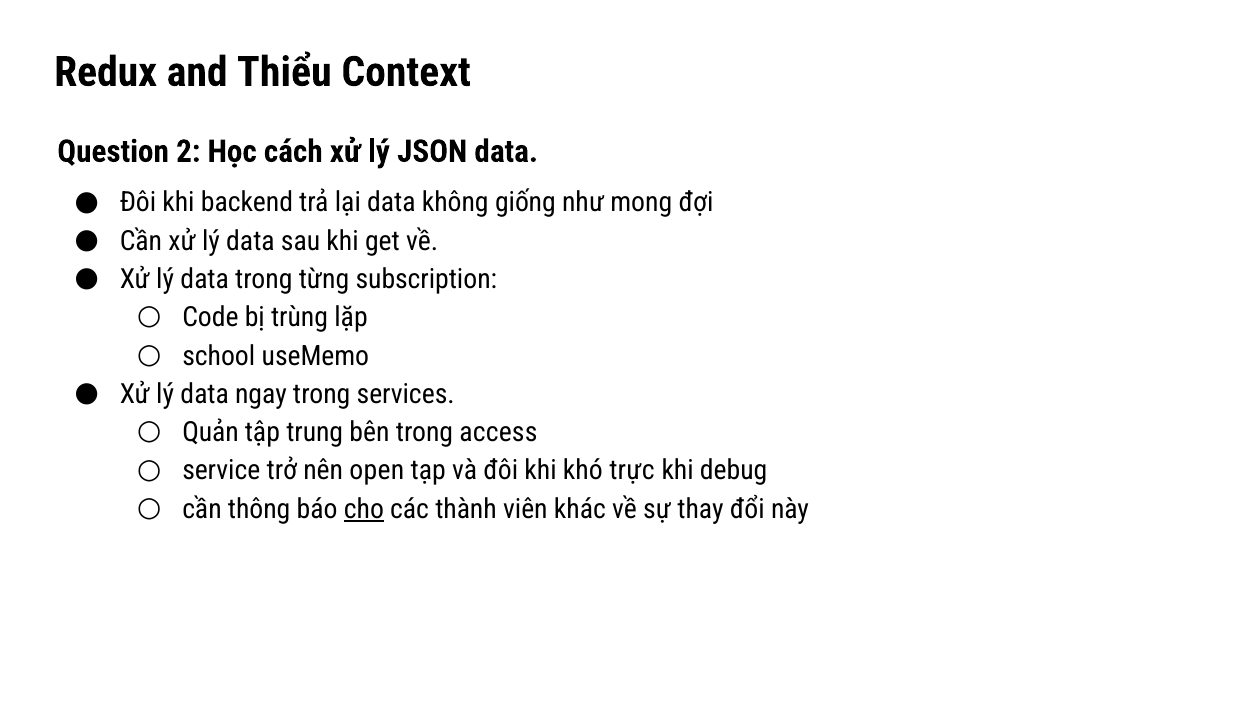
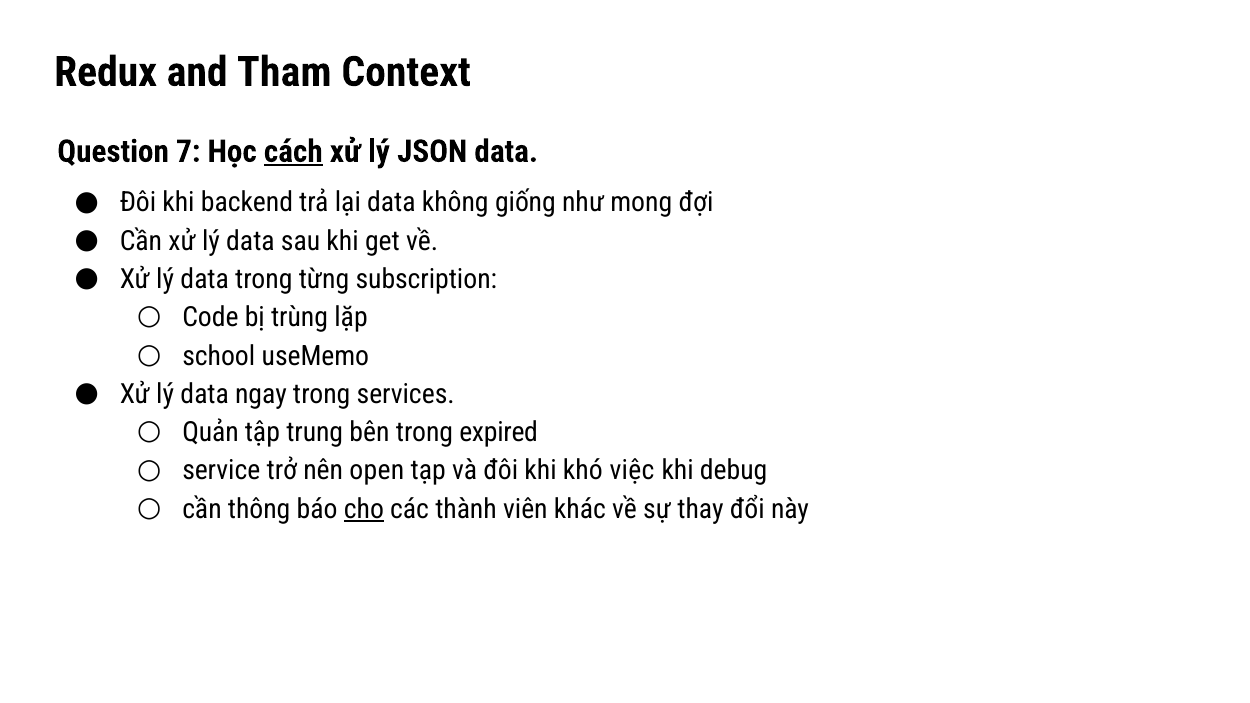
Thiểu: Thiểu -> Tham
2: 2 -> 7
cách underline: none -> present
access: access -> expired
trực: trực -> việc
